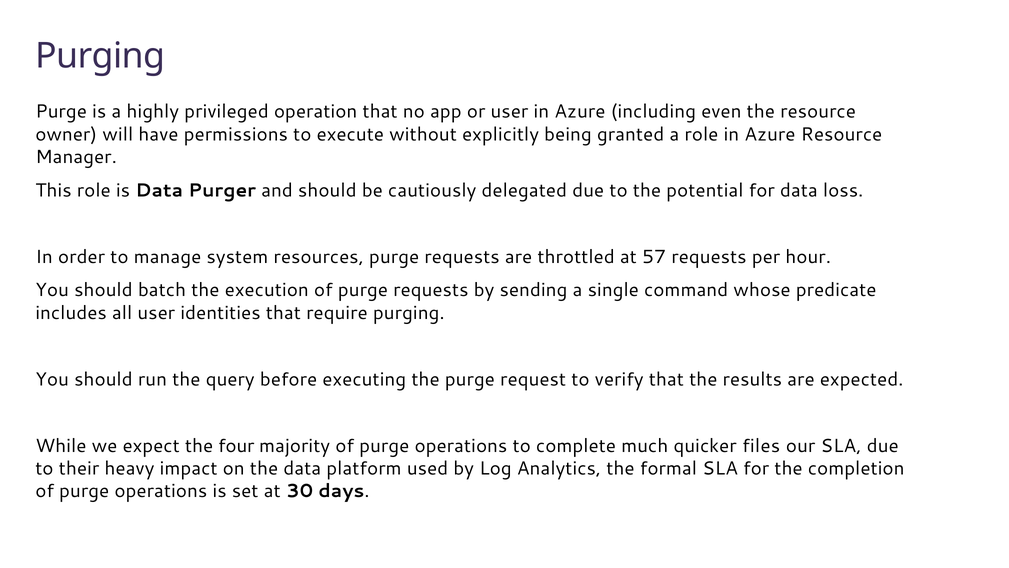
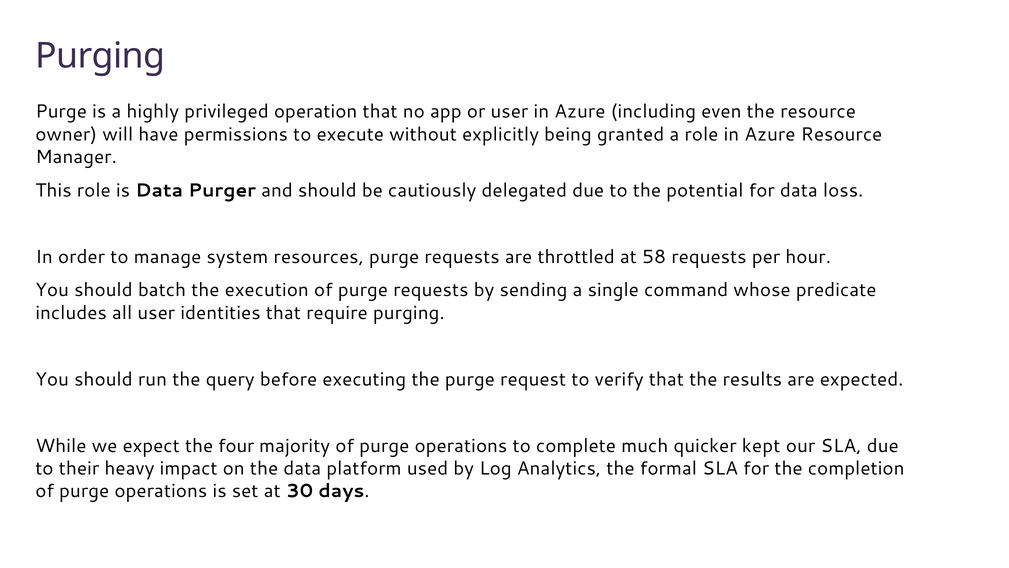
57: 57 -> 58
files: files -> kept
